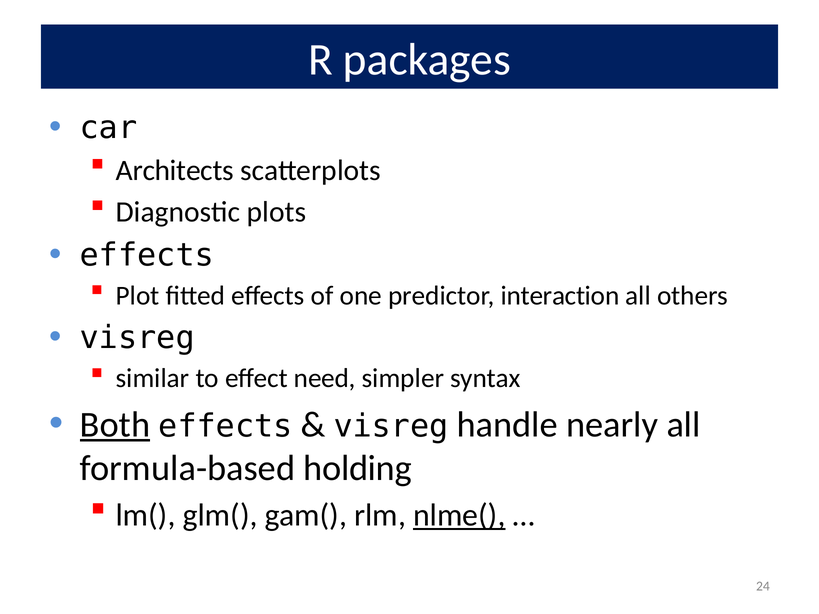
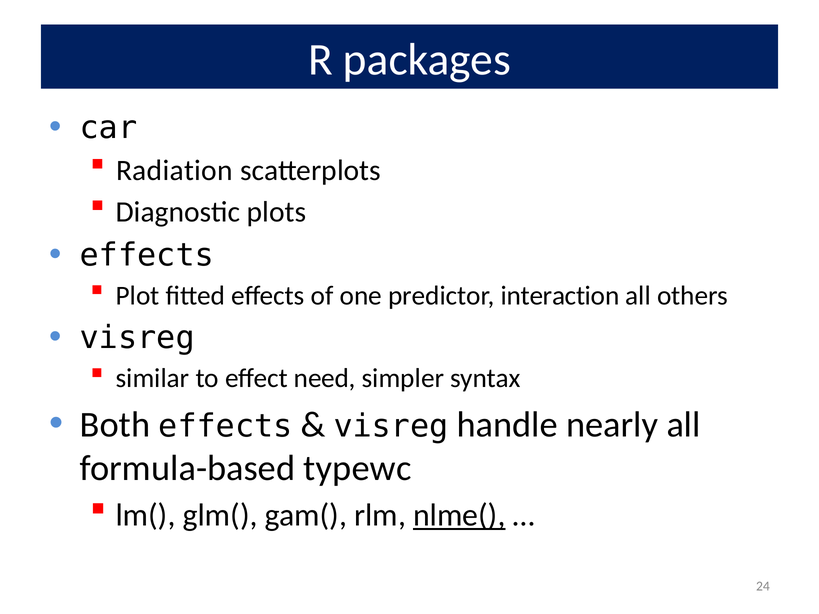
Architects: Architects -> Radiation
Both underline: present -> none
holding: holding -> typewc
